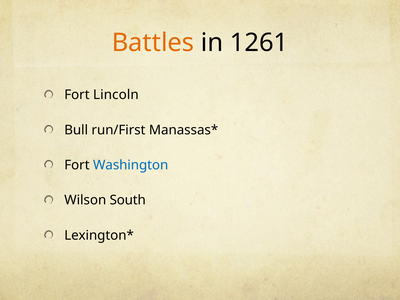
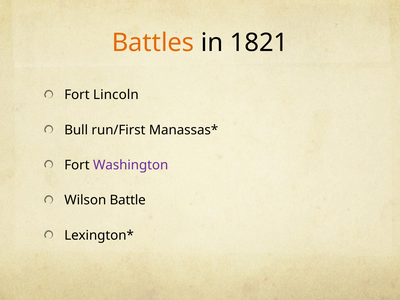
1261: 1261 -> 1821
Washington colour: blue -> purple
South: South -> Battle
